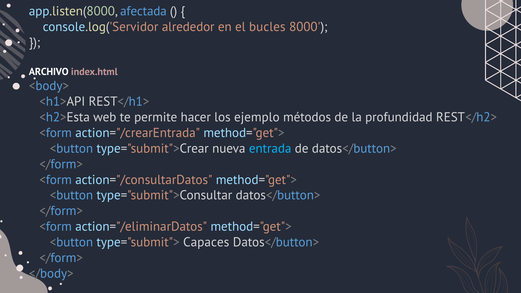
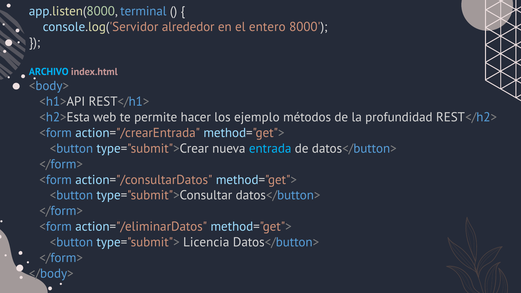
afectada: afectada -> terminal
bucles: bucles -> entero
ARCHIVO colour: white -> light blue
Capaces: Capaces -> Licencia
